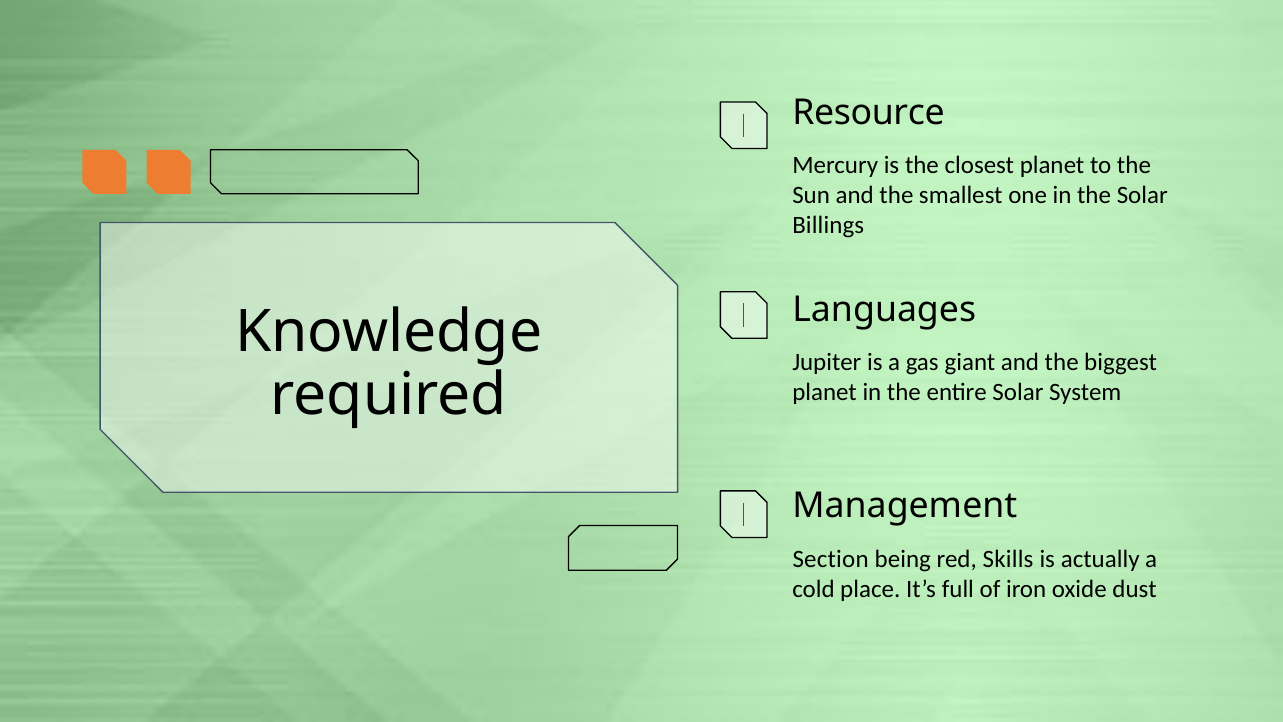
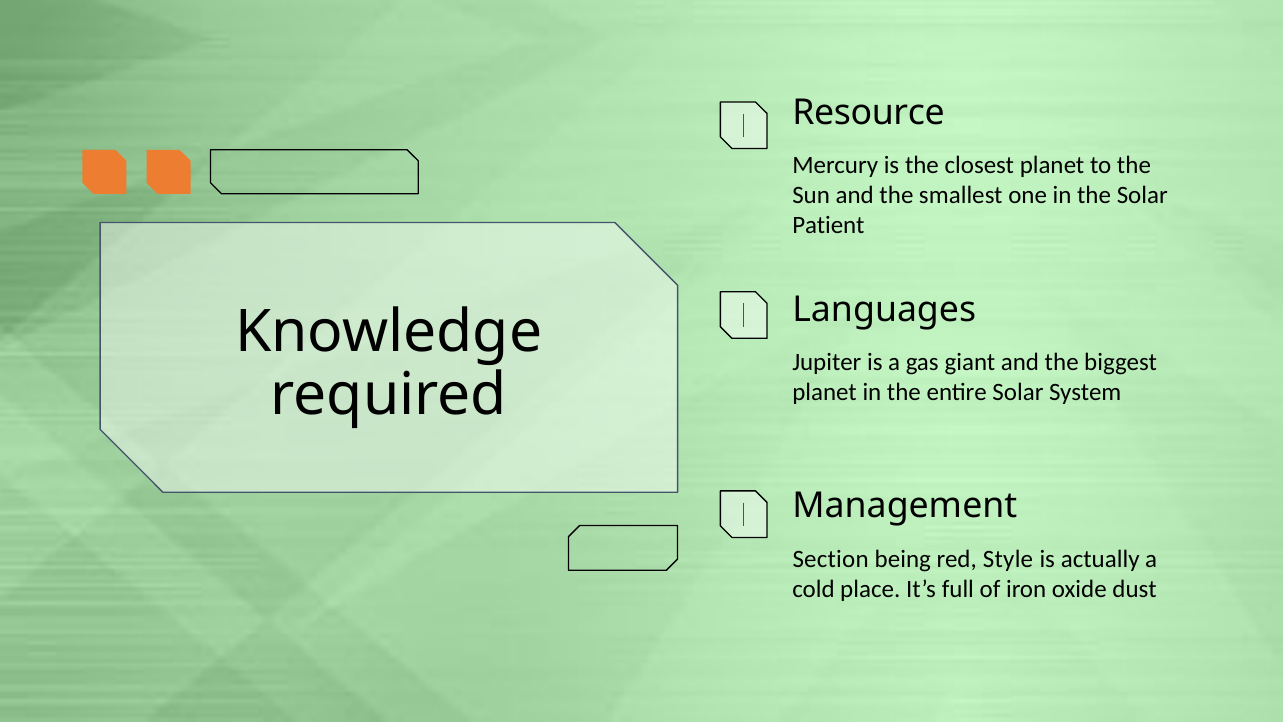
Billings: Billings -> Patient
Skills: Skills -> Style
